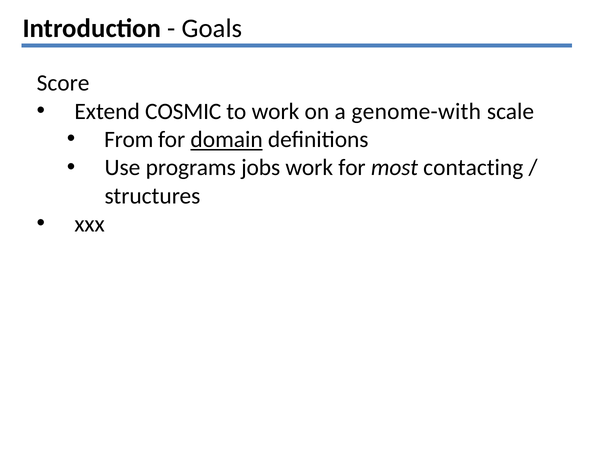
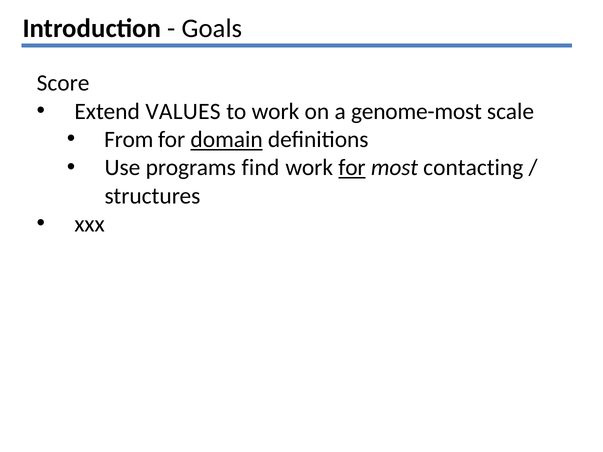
COSMIC: COSMIC -> VALUES
genome-with: genome-with -> genome-most
jobs: jobs -> find
for at (352, 168) underline: none -> present
